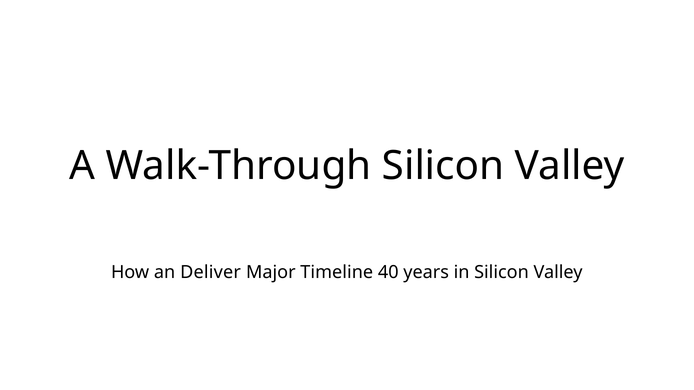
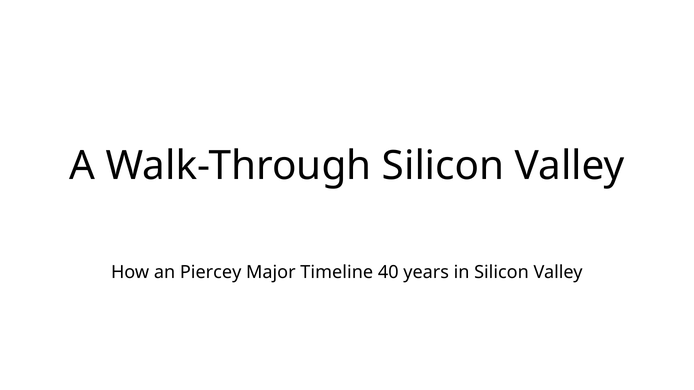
Deliver: Deliver -> Piercey
